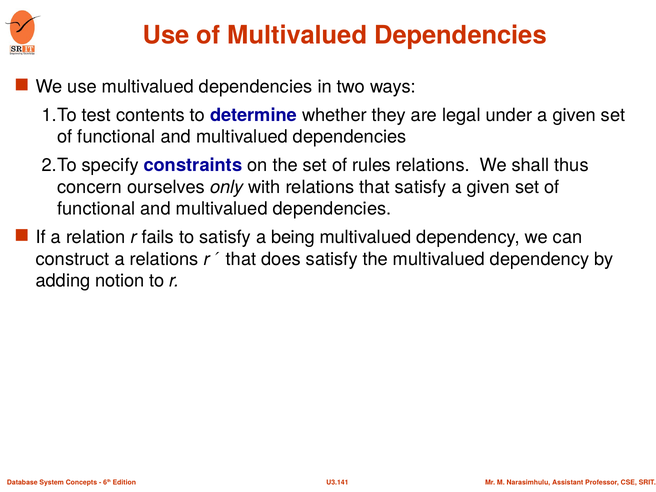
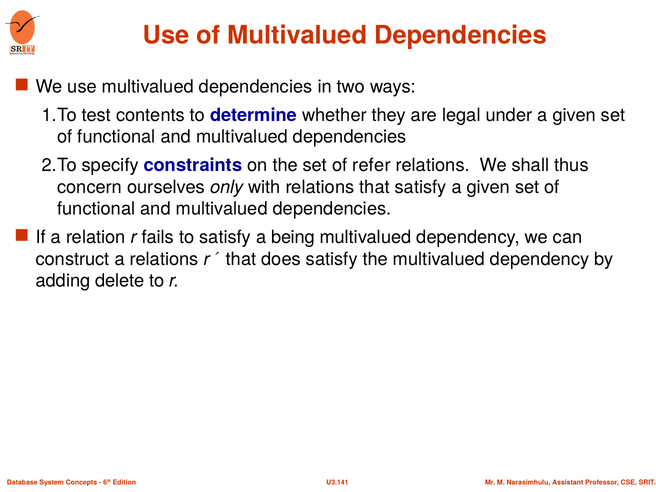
rules: rules -> refer
notion: notion -> delete
